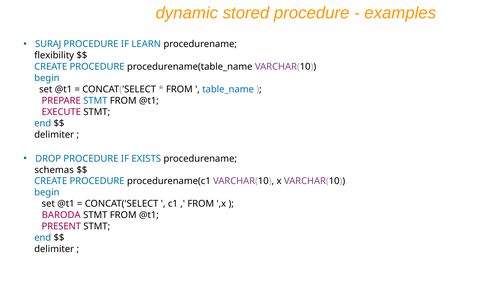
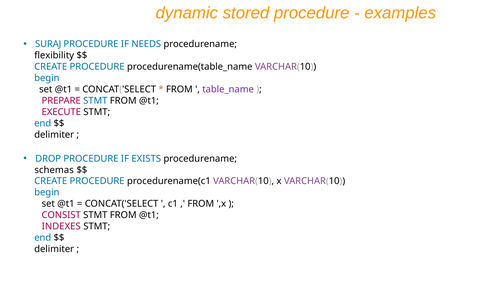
LEARN: LEARN -> NEEDS
table_name colour: blue -> purple
BARODA: BARODA -> CONSIST
PRESENT: PRESENT -> INDEXES
